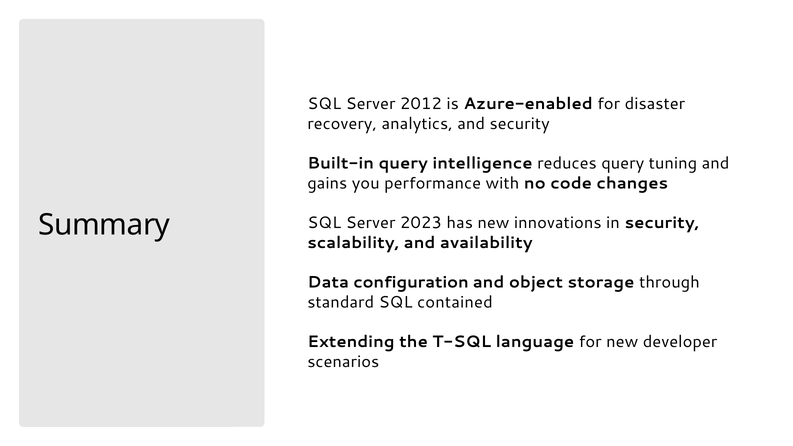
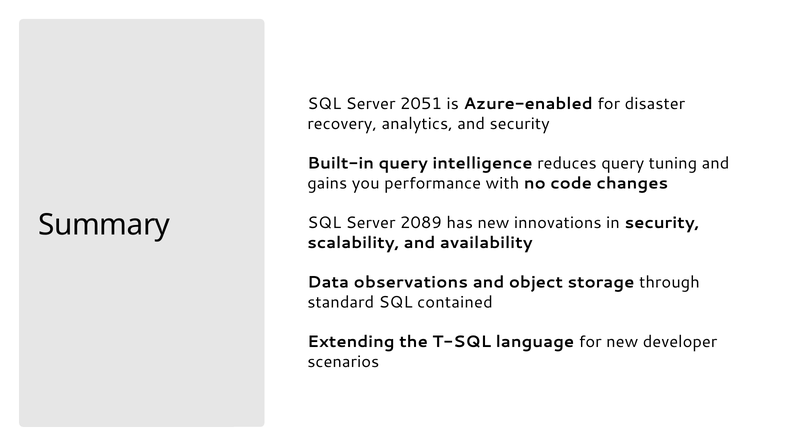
2012: 2012 -> 2051
2023: 2023 -> 2089
configuration: configuration -> observations
